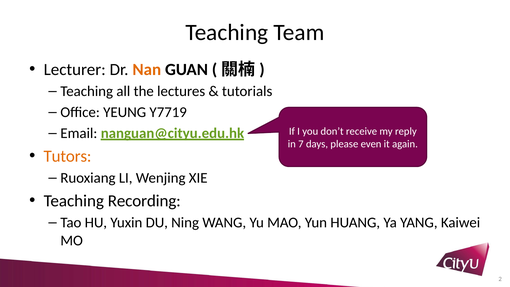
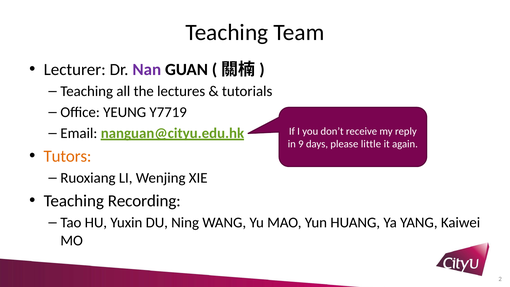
Nan colour: orange -> purple
7: 7 -> 9
even: even -> little
